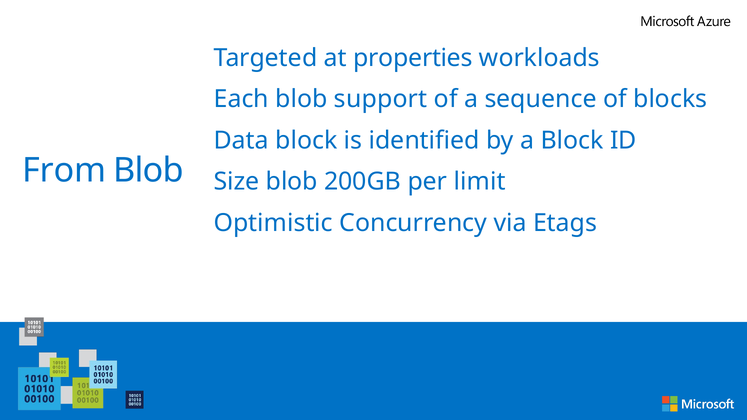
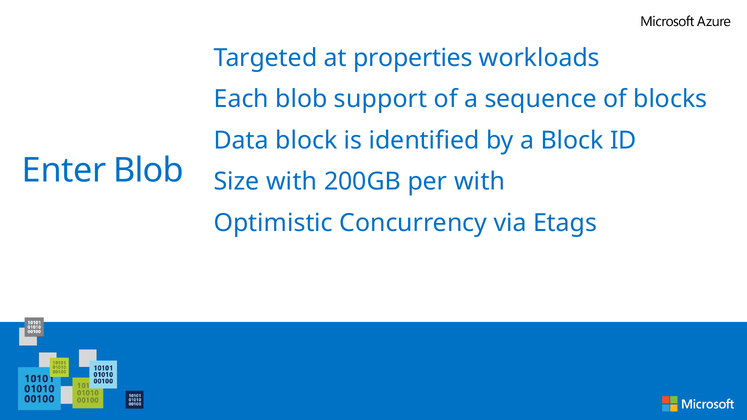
From: From -> Enter
Size blob: blob -> with
per limit: limit -> with
